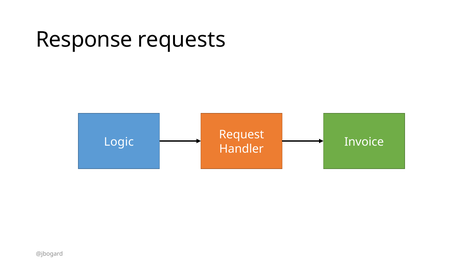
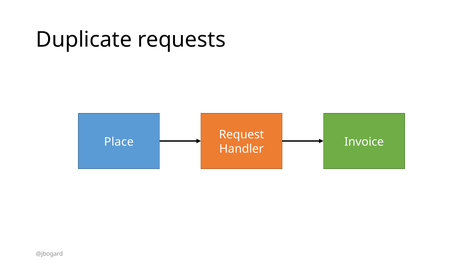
Response: Response -> Duplicate
Logic: Logic -> Place
